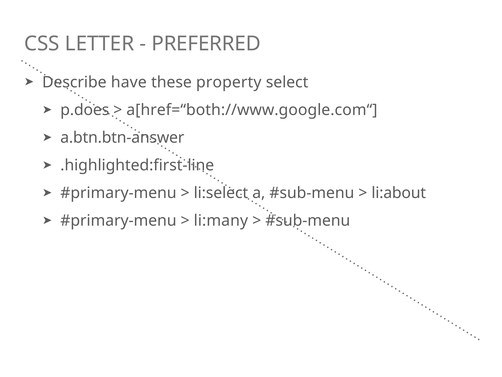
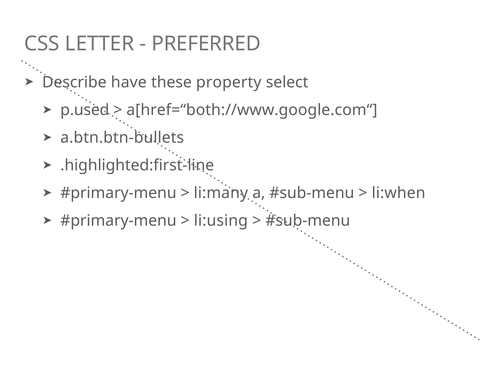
p.does: p.does -> p.used
a.btn.btn-answer: a.btn.btn-answer -> a.btn.btn-bullets
li:select: li:select -> li:many
li:about: li:about -> li:when
li:many: li:many -> li:using
